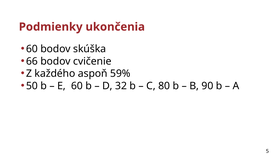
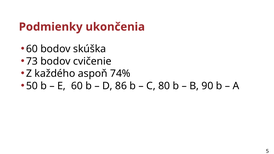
66: 66 -> 73
59%: 59% -> 74%
32: 32 -> 86
